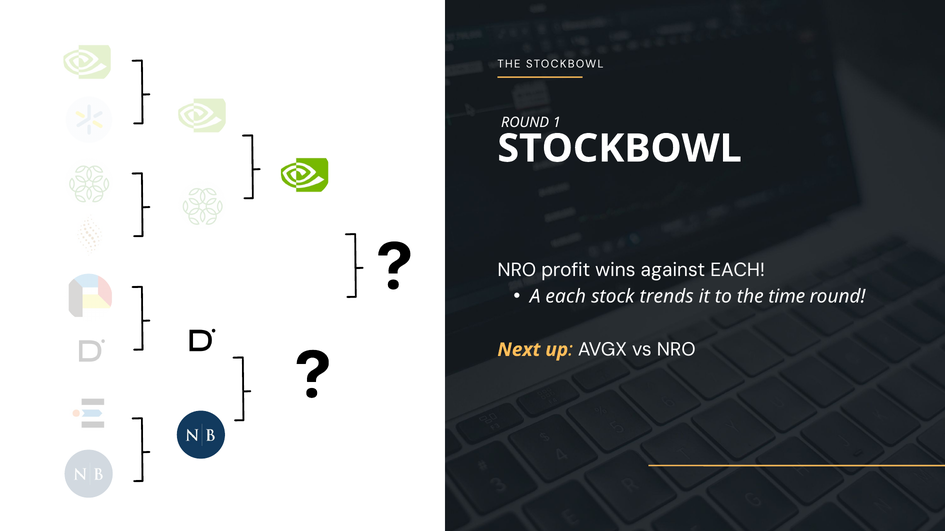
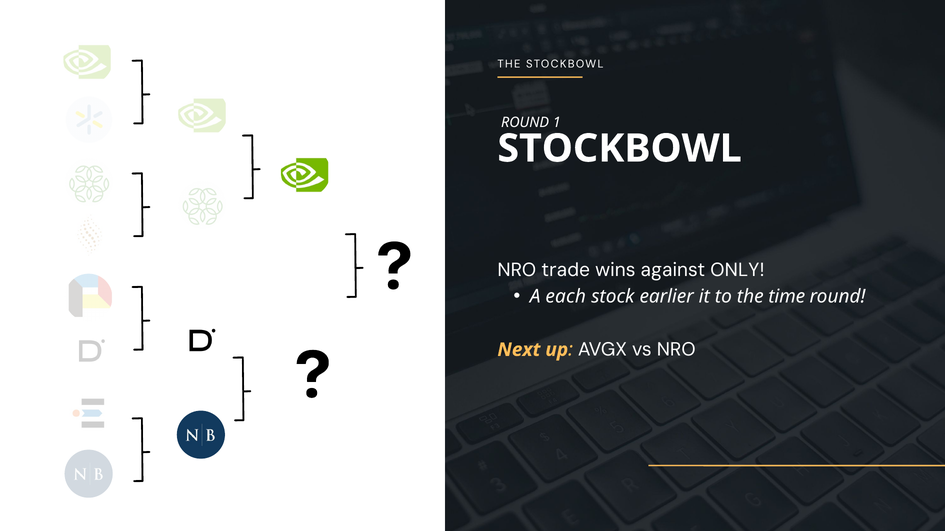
profit: profit -> trade
against EACH: EACH -> ONLY
trends: trends -> earlier
